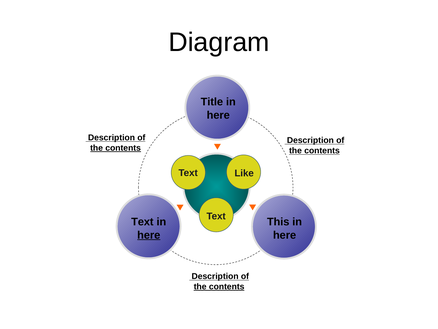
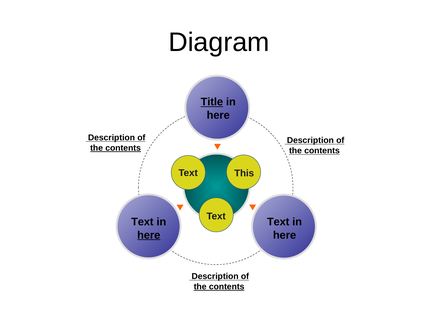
Title underline: none -> present
Like: Like -> This
This at (278, 222): This -> Text
